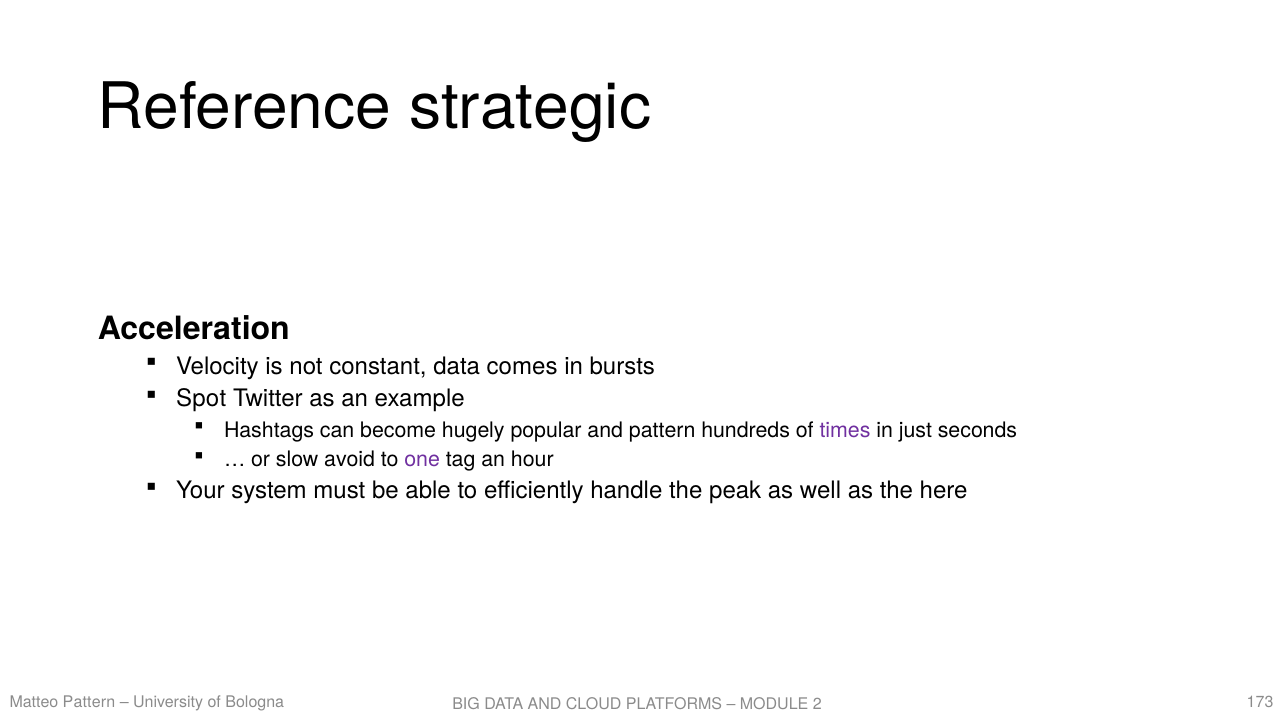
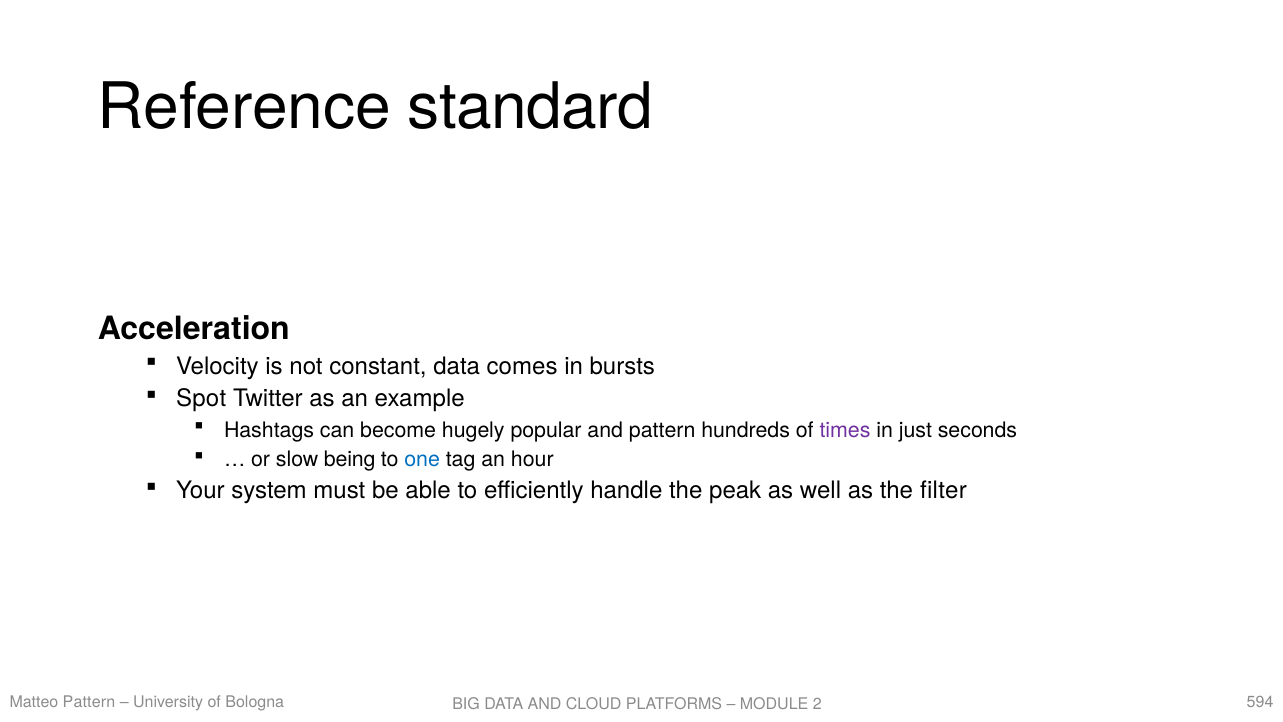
strategic: strategic -> standard
avoid: avoid -> being
one colour: purple -> blue
here: here -> filter
173: 173 -> 594
